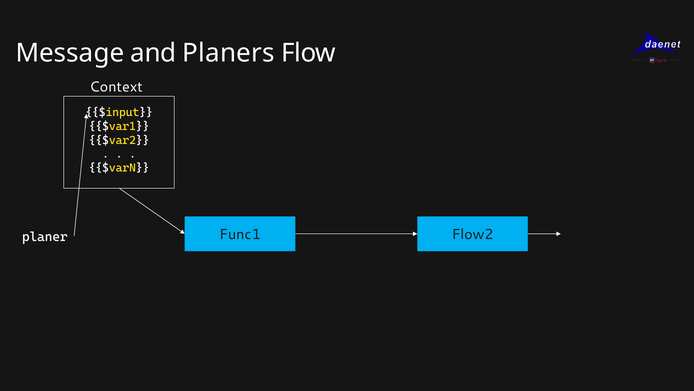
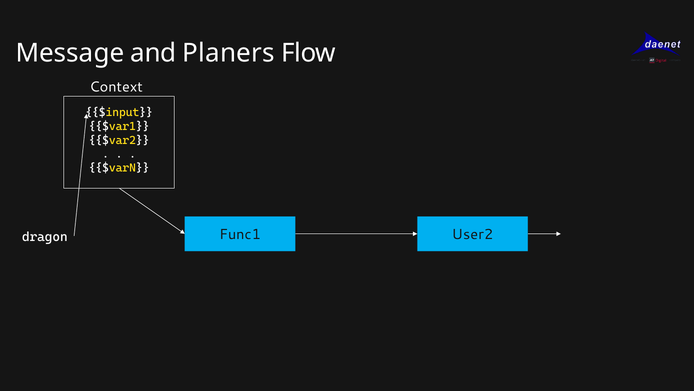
Flow2: Flow2 -> User2
planer: planer -> dragon
